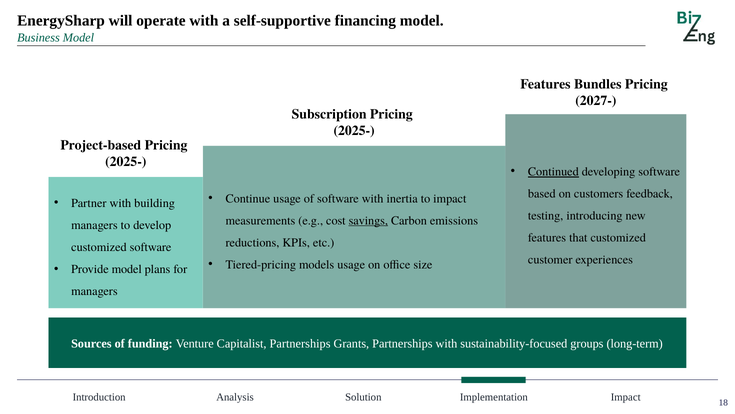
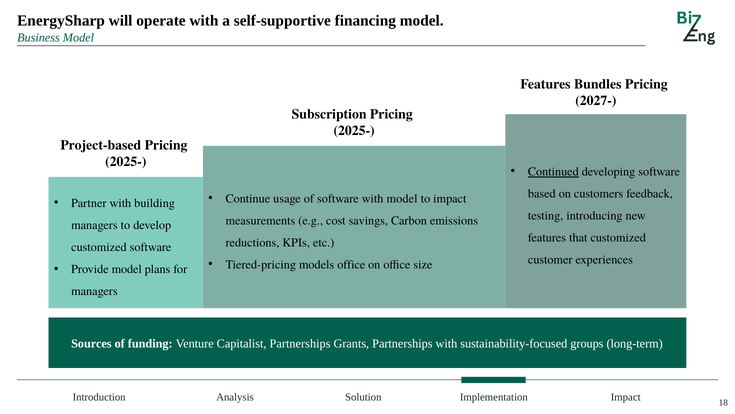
with inertia: inertia -> model
savings underline: present -> none
models usage: usage -> office
